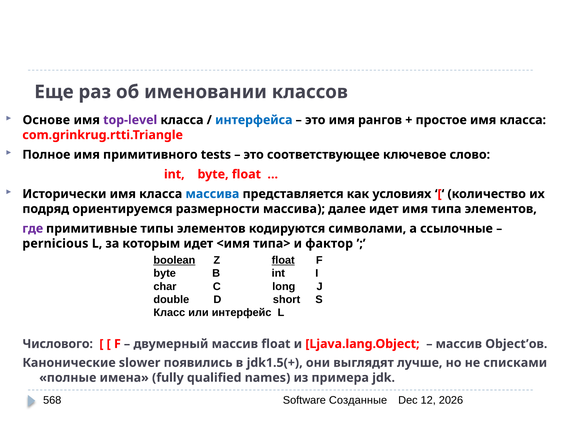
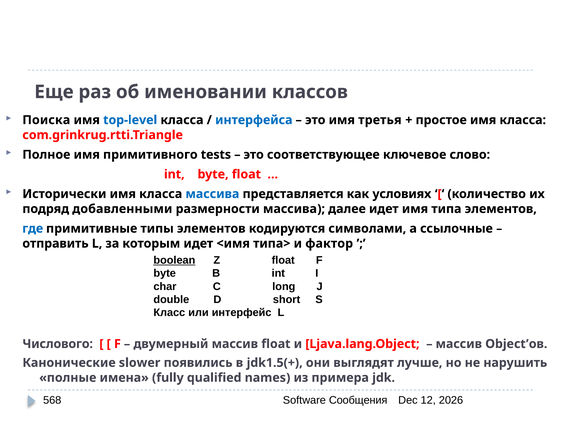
Основе: Основе -> Поиска
top-level colour: purple -> blue
рангов: рангов -> третья
ориентируемся: ориентируемся -> добавленными
где colour: purple -> blue
pernicious: pernicious -> отправить
float at (283, 260) underline: present -> none
списками: списками -> нарушить
Созданные: Созданные -> Сообщения
